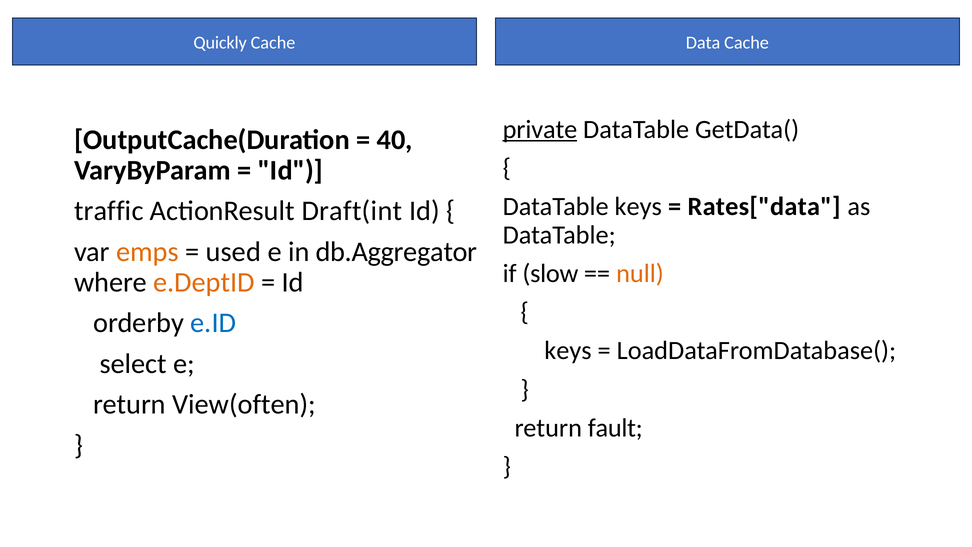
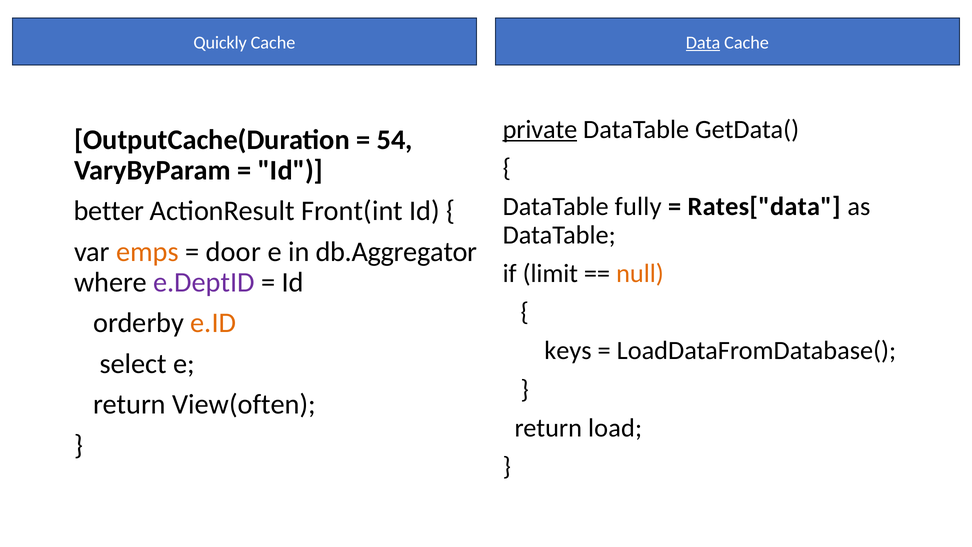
Data underline: none -> present
40: 40 -> 54
DataTable keys: keys -> fully
traffic: traffic -> better
Draft(int: Draft(int -> Front(int
used: used -> door
slow: slow -> limit
e.DeptID colour: orange -> purple
e.ID colour: blue -> orange
fault: fault -> load
